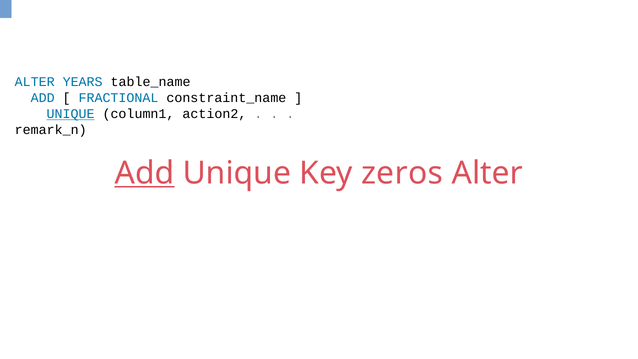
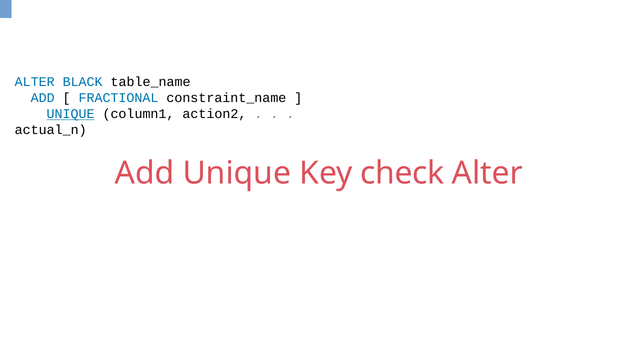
YEARS: YEARS -> BLACK
remark_n: remark_n -> actual_n
Add at (144, 173) underline: present -> none
zeros: zeros -> check
